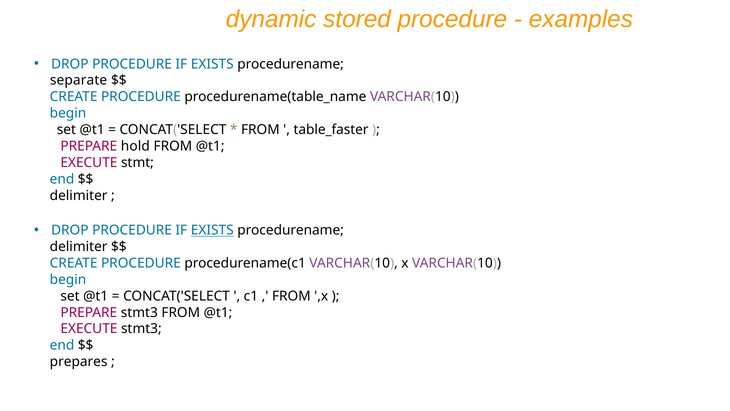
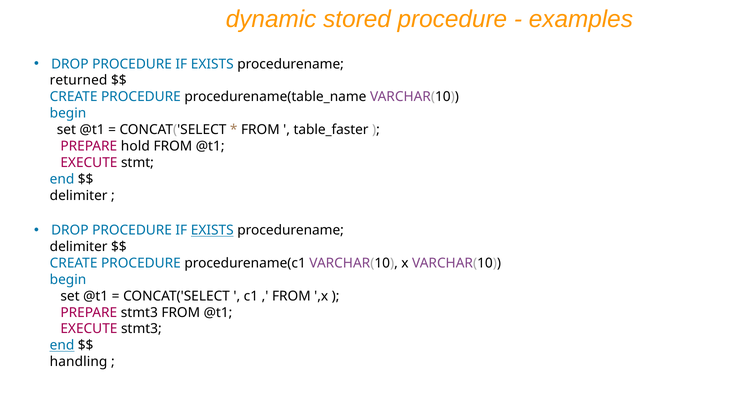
separate: separate -> returned
end at (62, 345) underline: none -> present
prepares: prepares -> handling
